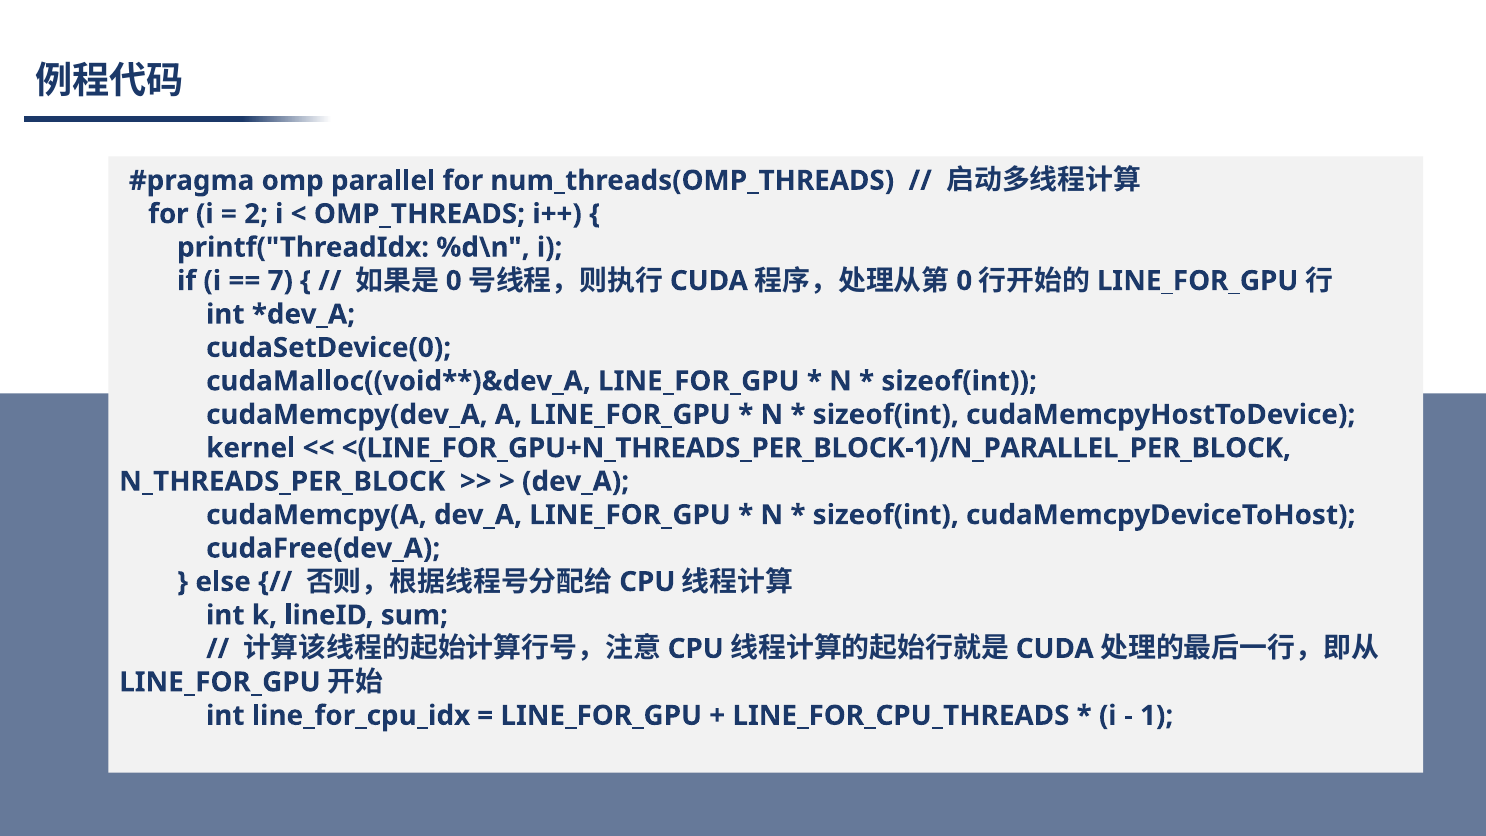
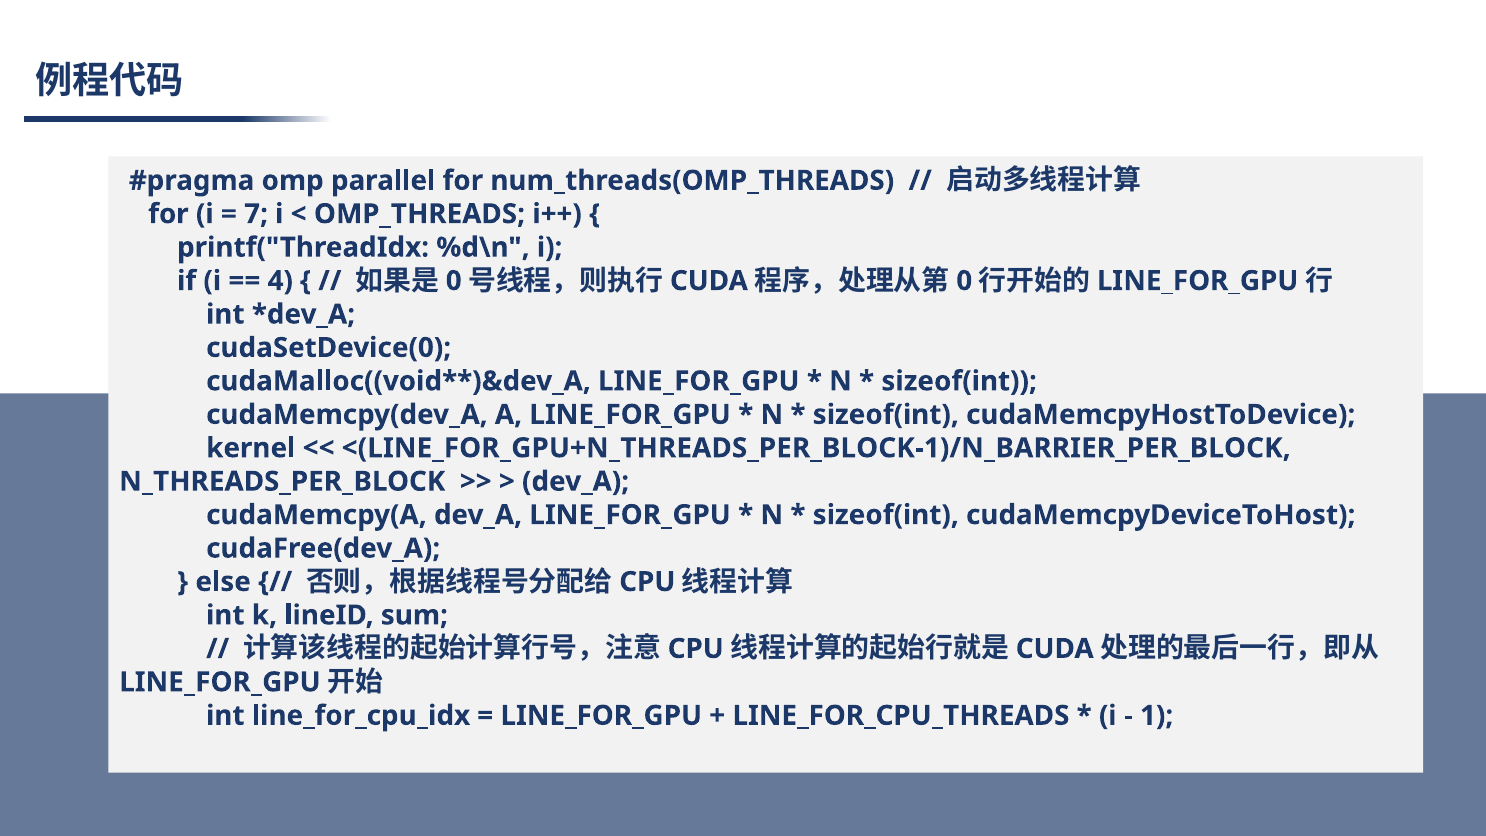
2: 2 -> 7
7: 7 -> 4
<(LINE_FOR_GPU+N_THREADS_PER_BLOCK-1)/N_PARALLEL_PER_BLOCK: <(LINE_FOR_GPU+N_THREADS_PER_BLOCK-1)/N_PARALLEL_PER_BLOCK -> <(LINE_FOR_GPU+N_THREADS_PER_BLOCK-1)/N_BARRIER_PER_BLOCK
